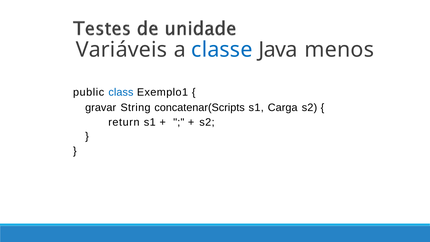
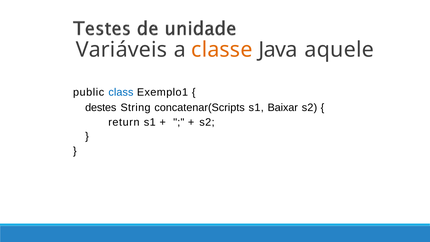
classe colour: blue -> orange
menos: menos -> aquele
gravar: gravar -> destes
Carga: Carga -> Baixar
